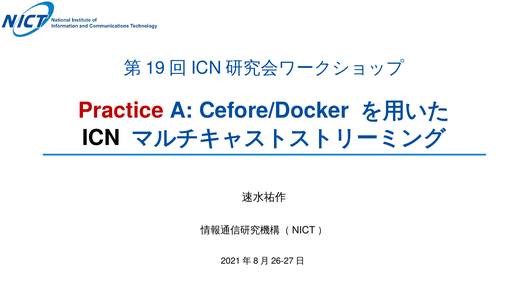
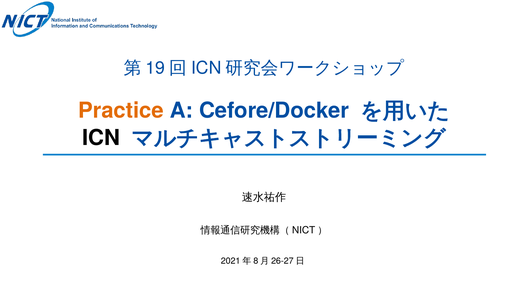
Practice colour: red -> orange
